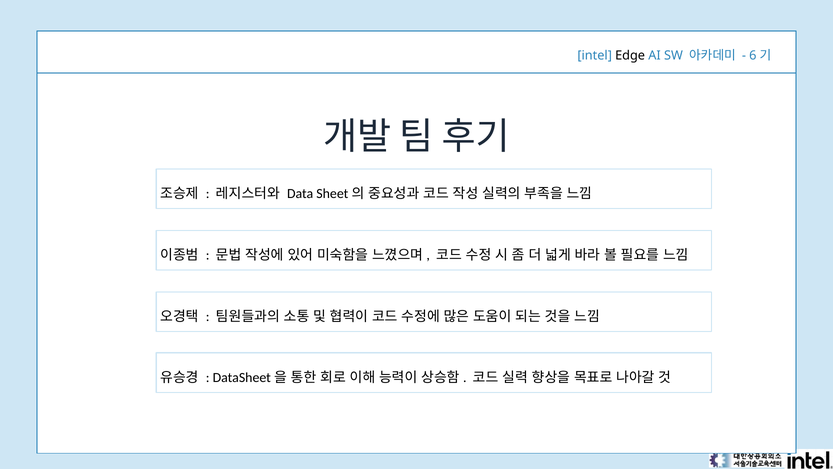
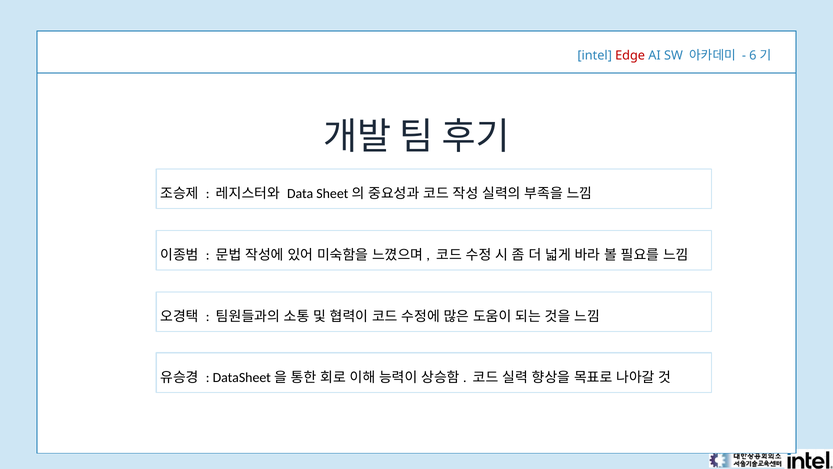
Edge colour: black -> red
